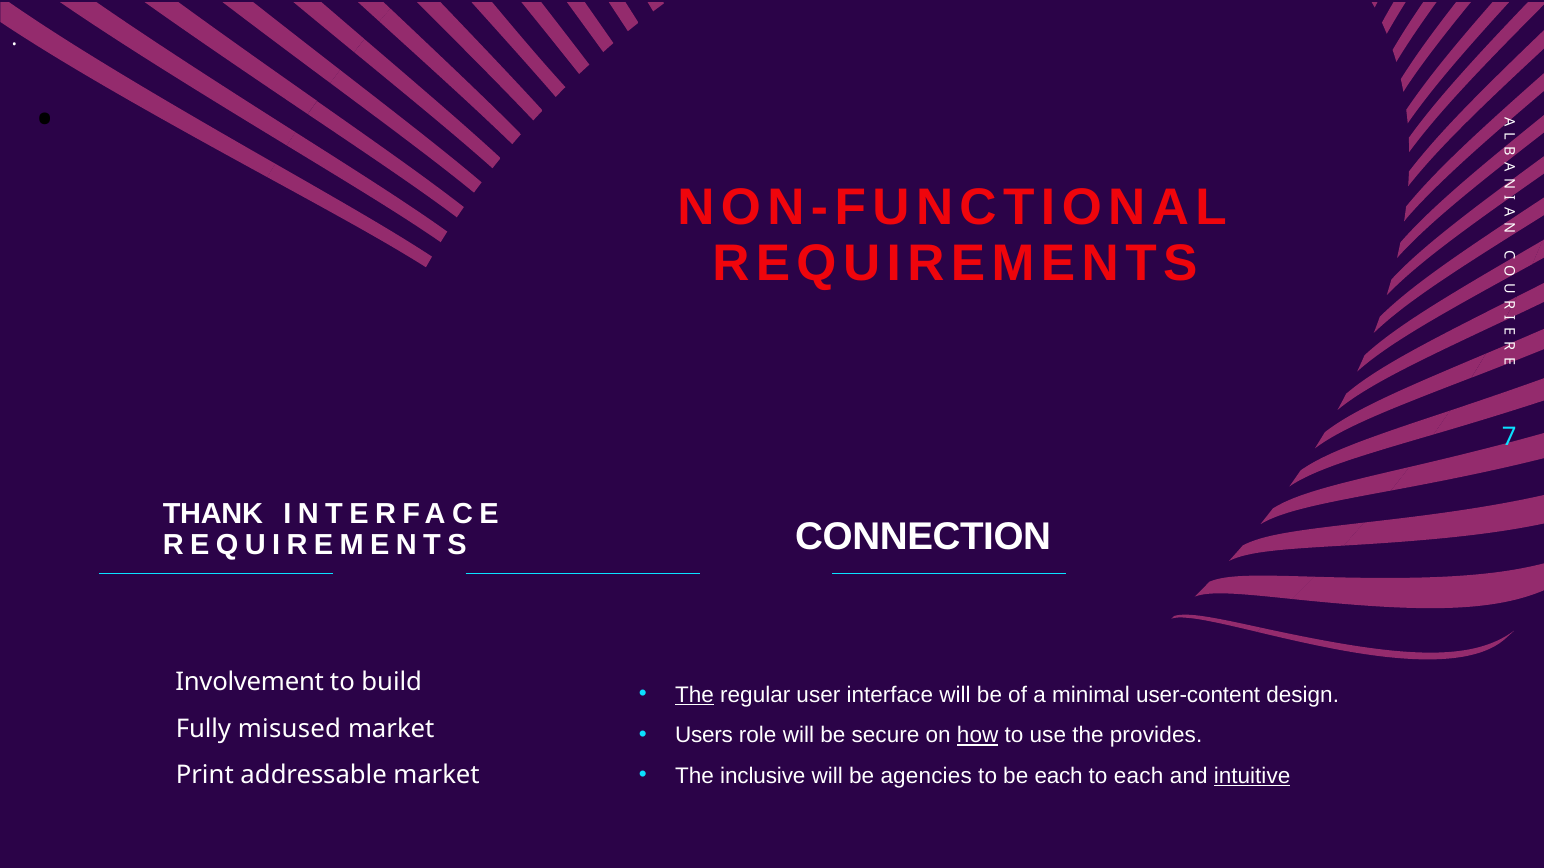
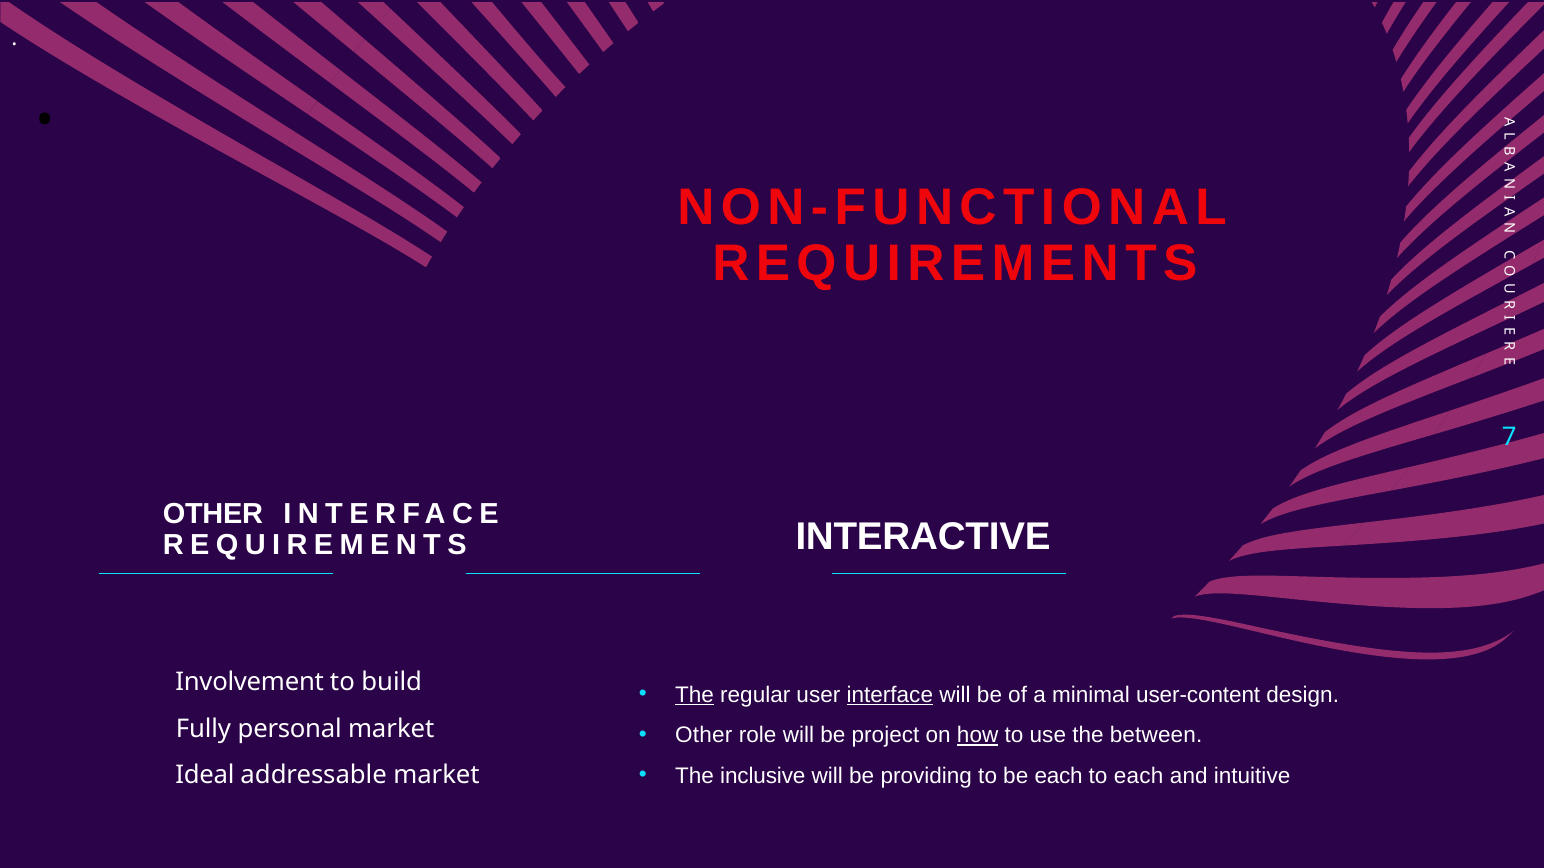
THANK at (213, 514): THANK -> OTHER
CONNECTION: CONNECTION -> INTERACTIVE
interface at (890, 695) underline: none -> present
misused: misused -> personal
Users at (704, 736): Users -> Other
secure: secure -> project
provides: provides -> between
agencies: agencies -> providing
intuitive underline: present -> none
Print: Print -> Ideal
